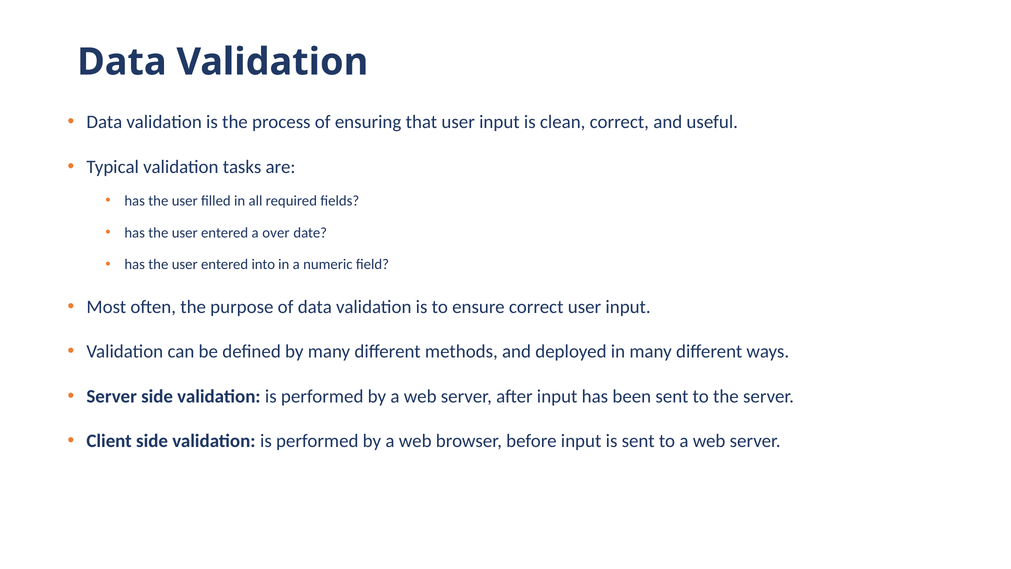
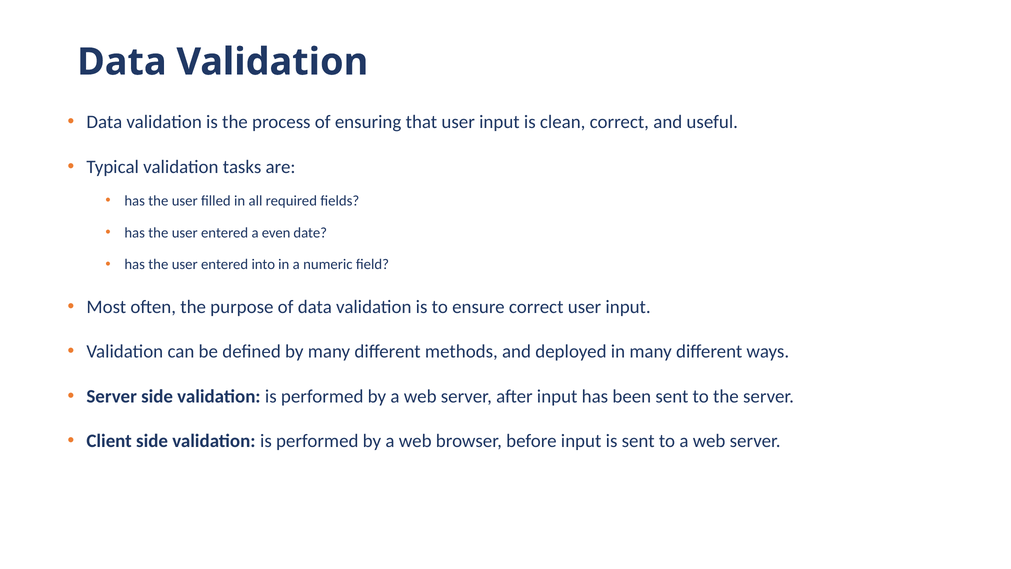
over: over -> even
